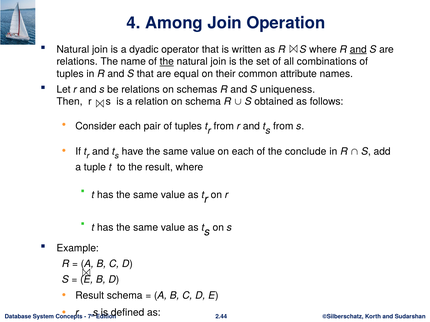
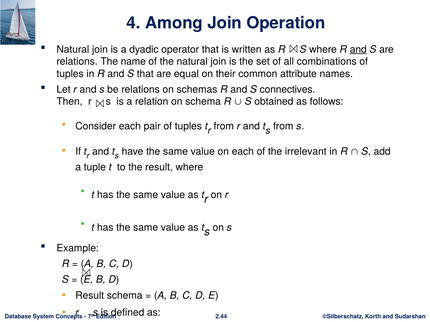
the at (167, 62) underline: present -> none
uniqueness: uniqueness -> connectives
conclude: conclude -> irrelevant
